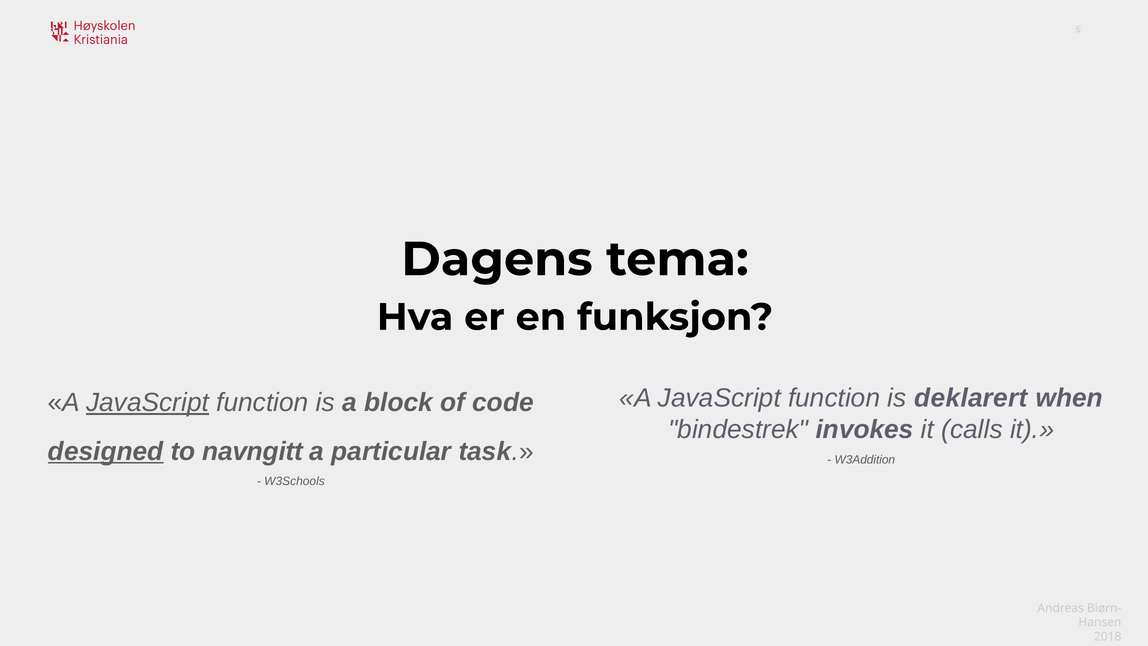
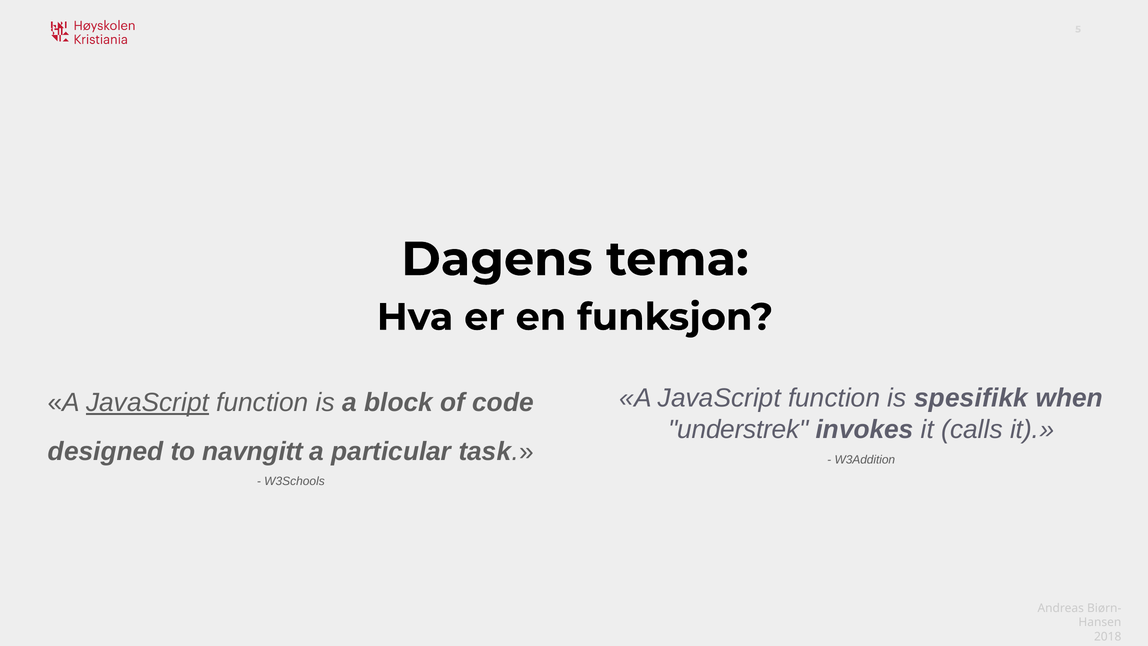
deklarert: deklarert -> spesifikk
bindestrek: bindestrek -> understrek
designed underline: present -> none
